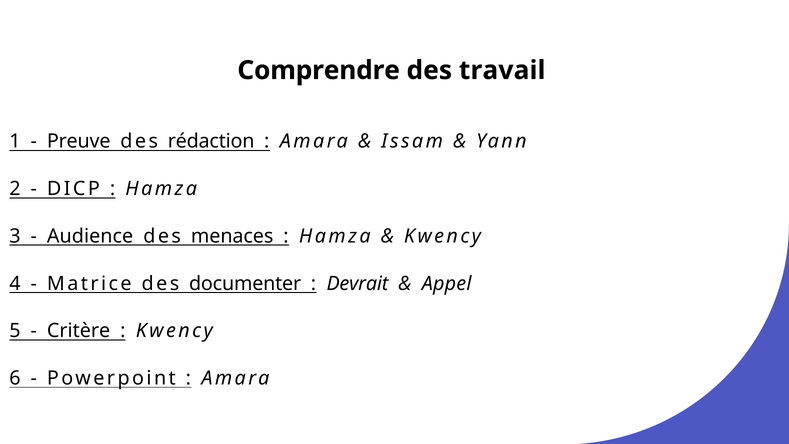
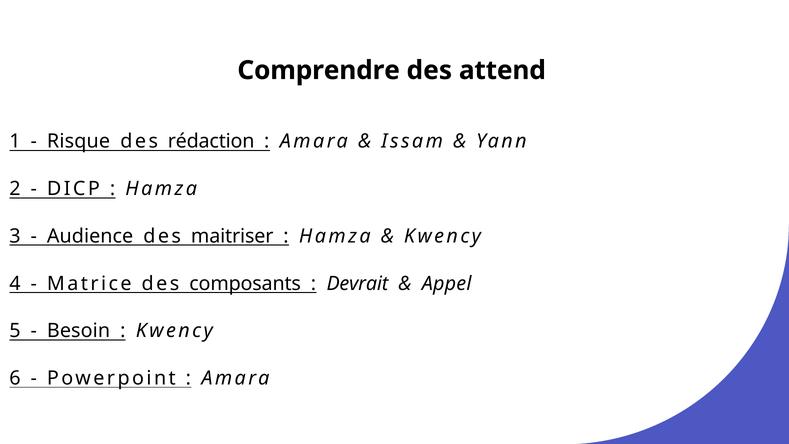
travail: travail -> attend
Preuve: Preuve -> Risque
menaces: menaces -> maitriser
documenter: documenter -> composants
Critère: Critère -> Besoin
